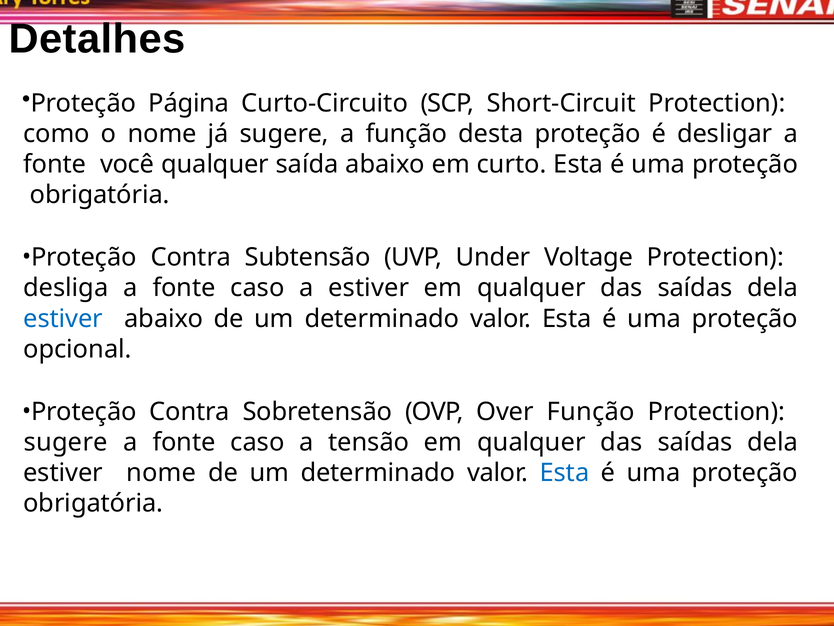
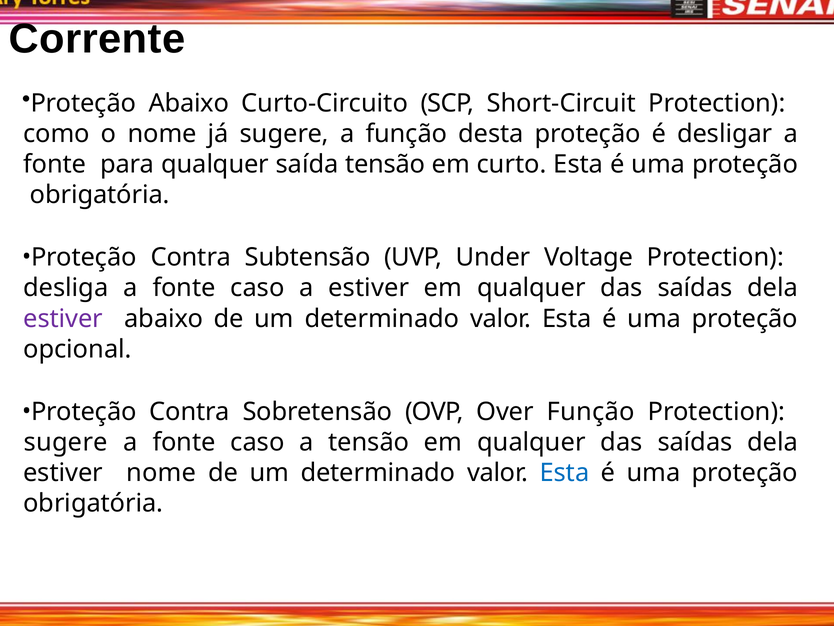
Detalhes: Detalhes -> Corrente
Proteção Página: Página -> Abaixo
você: você -> para
saída abaixo: abaixo -> tensão
estiver at (63, 318) colour: blue -> purple
